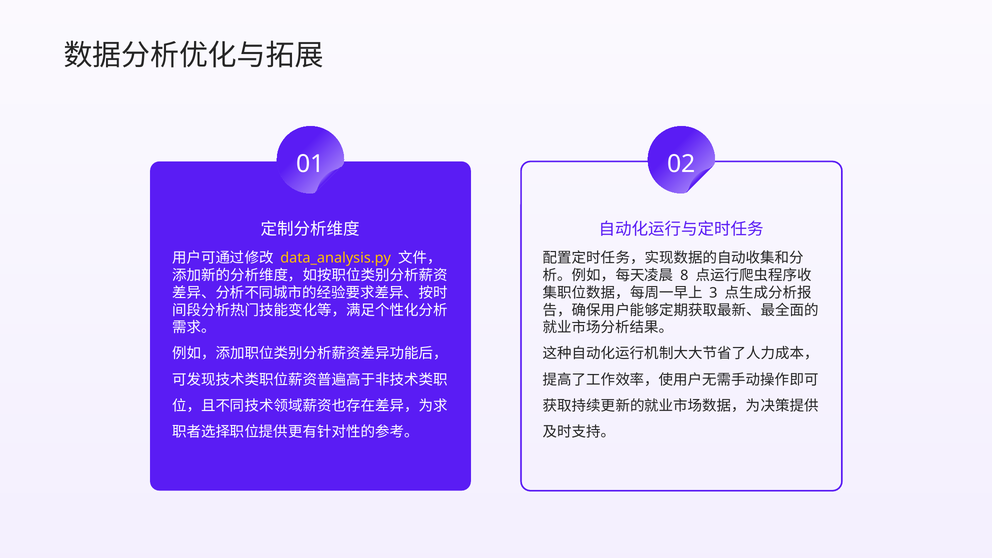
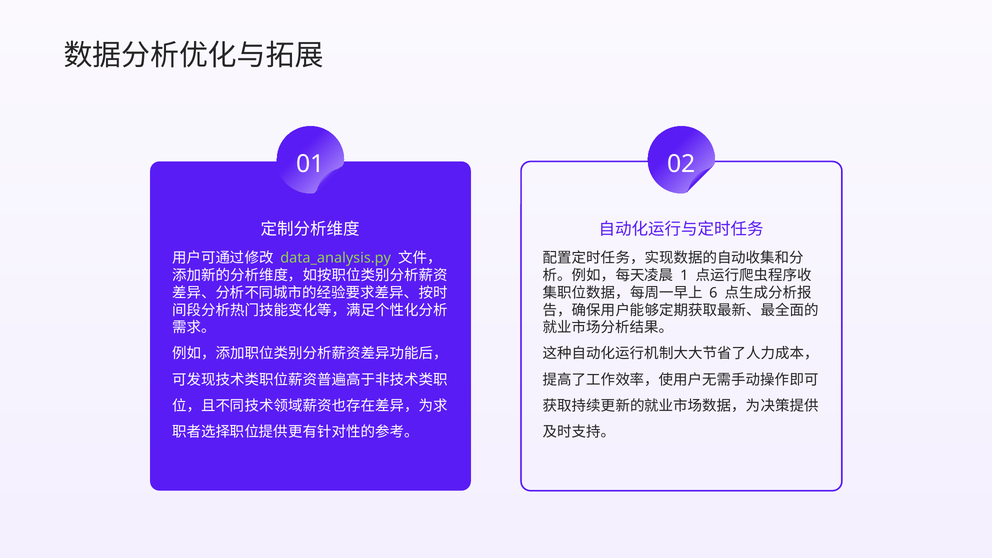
data_analysis.py colour: yellow -> light green
8: 8 -> 1
3: 3 -> 6
